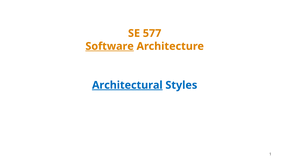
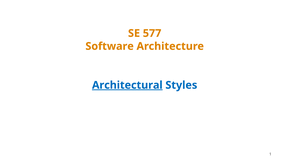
Software underline: present -> none
